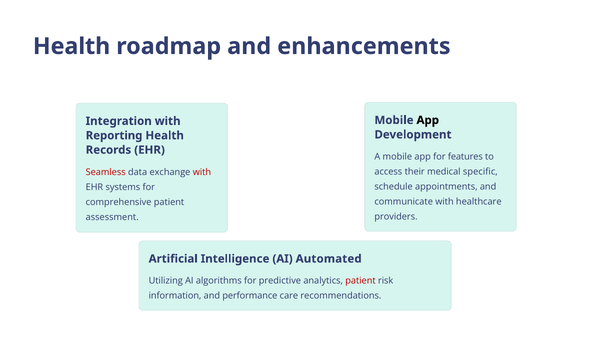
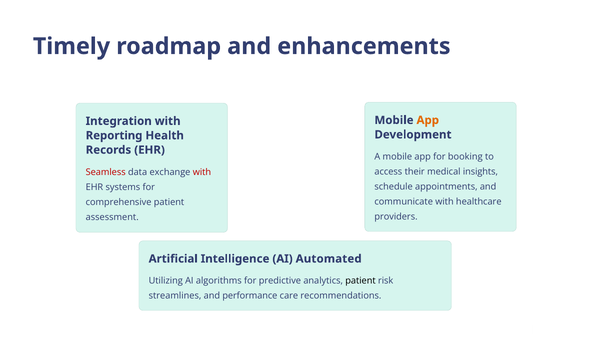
Health at (72, 46): Health -> Timely
App at (428, 120) colour: black -> orange
features: features -> booking
specific: specific -> insights
patient at (360, 281) colour: red -> black
information: information -> streamlines
